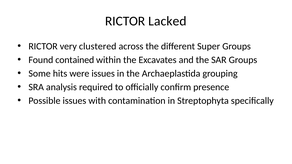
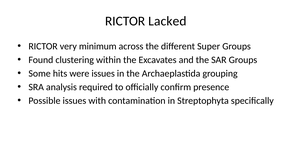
clustered: clustered -> minimum
contained: contained -> clustering
